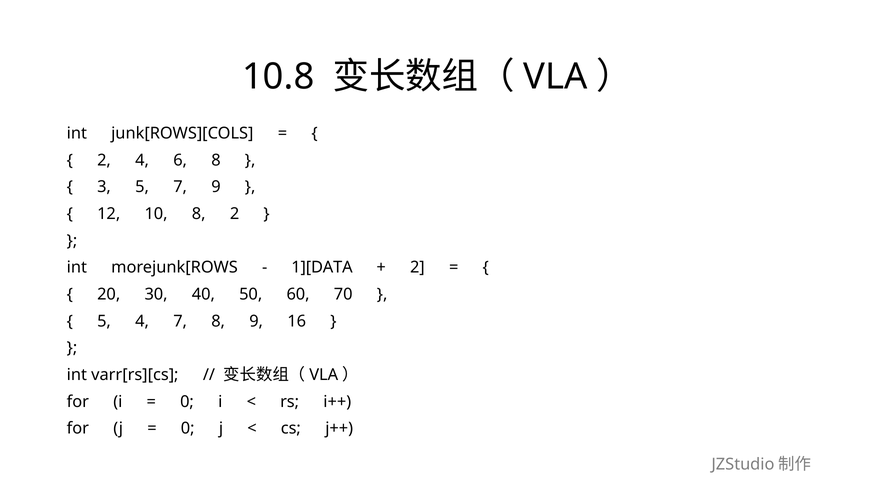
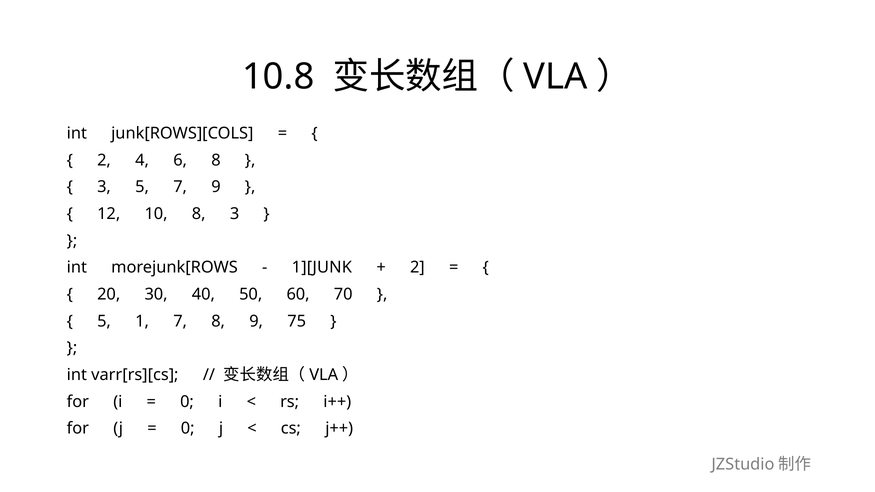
8 2: 2 -> 3
1][DATA: 1][DATA -> 1][JUNK
5 4: 4 -> 1
16: 16 -> 75
